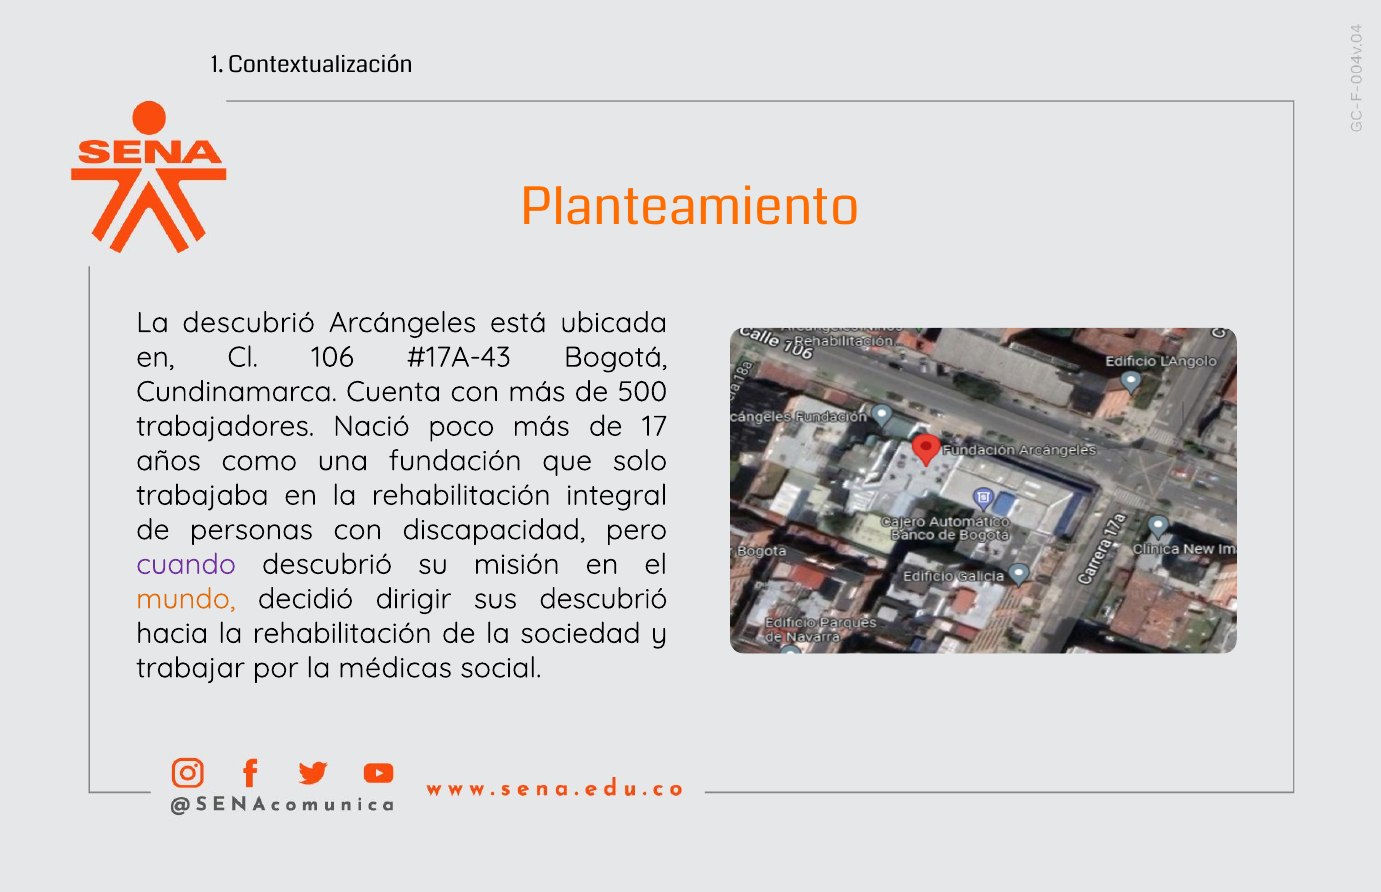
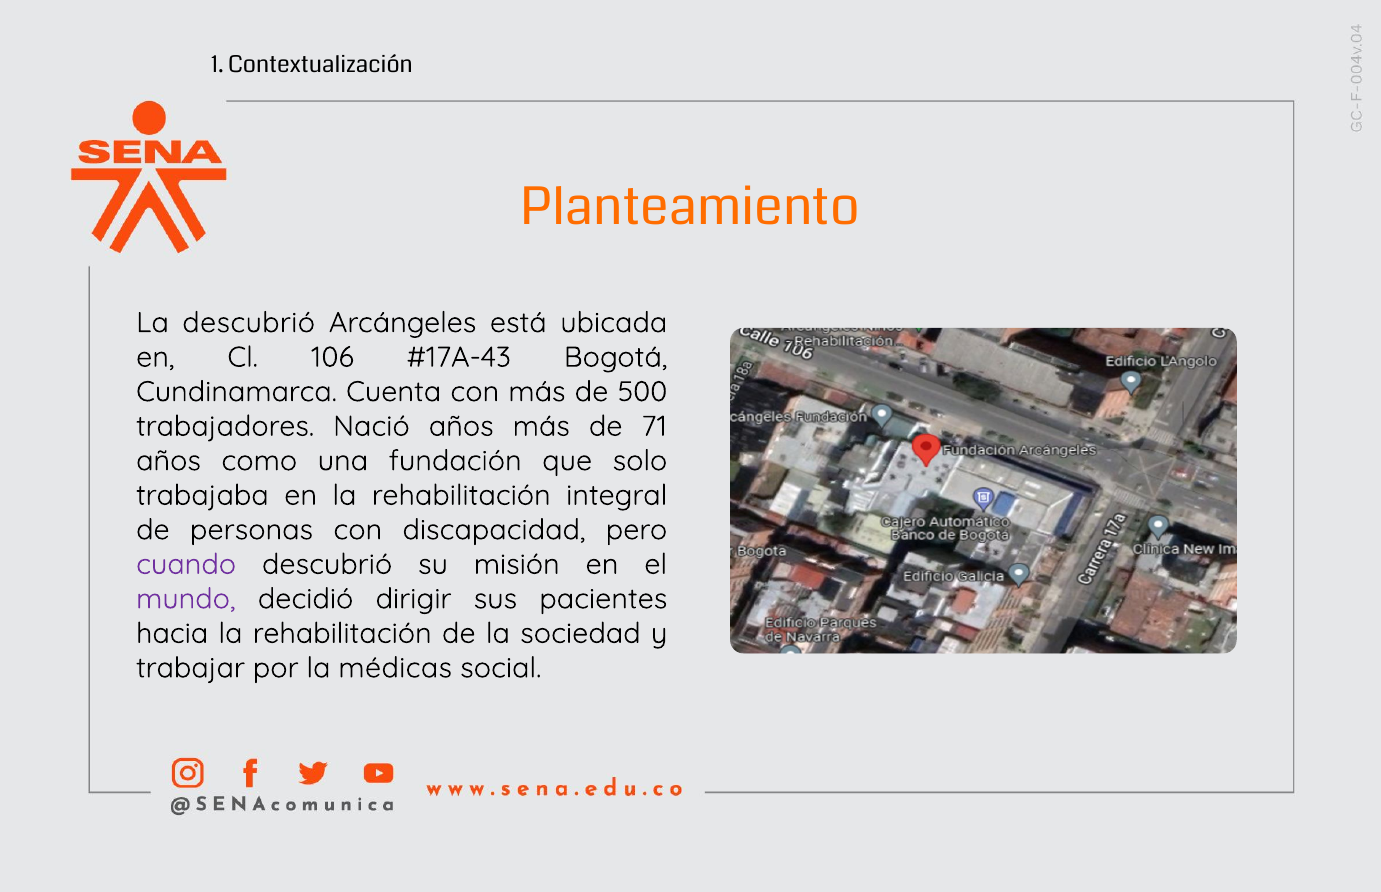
Nació poco: poco -> años
17: 17 -> 71
mundo colour: orange -> purple
sus descubrió: descubrió -> pacientes
